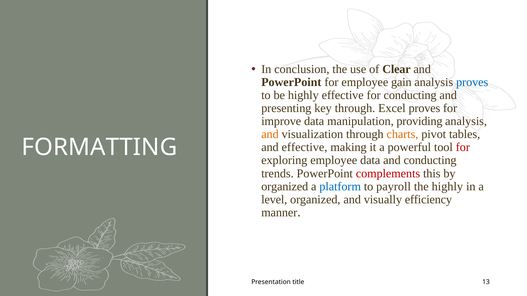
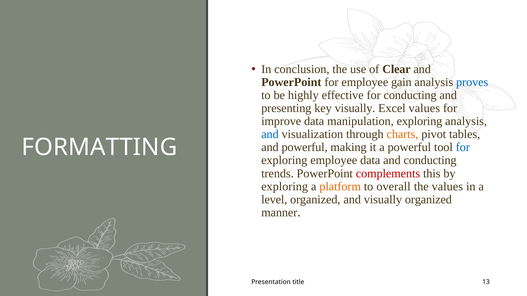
key through: through -> visually
Excel proves: proves -> values
manipulation providing: providing -> exploring
and at (270, 134) colour: orange -> blue
and effective: effective -> powerful
for at (463, 148) colour: red -> blue
organized at (285, 187): organized -> exploring
platform colour: blue -> orange
payroll: payroll -> overall
the highly: highly -> values
visually efficiency: efficiency -> organized
